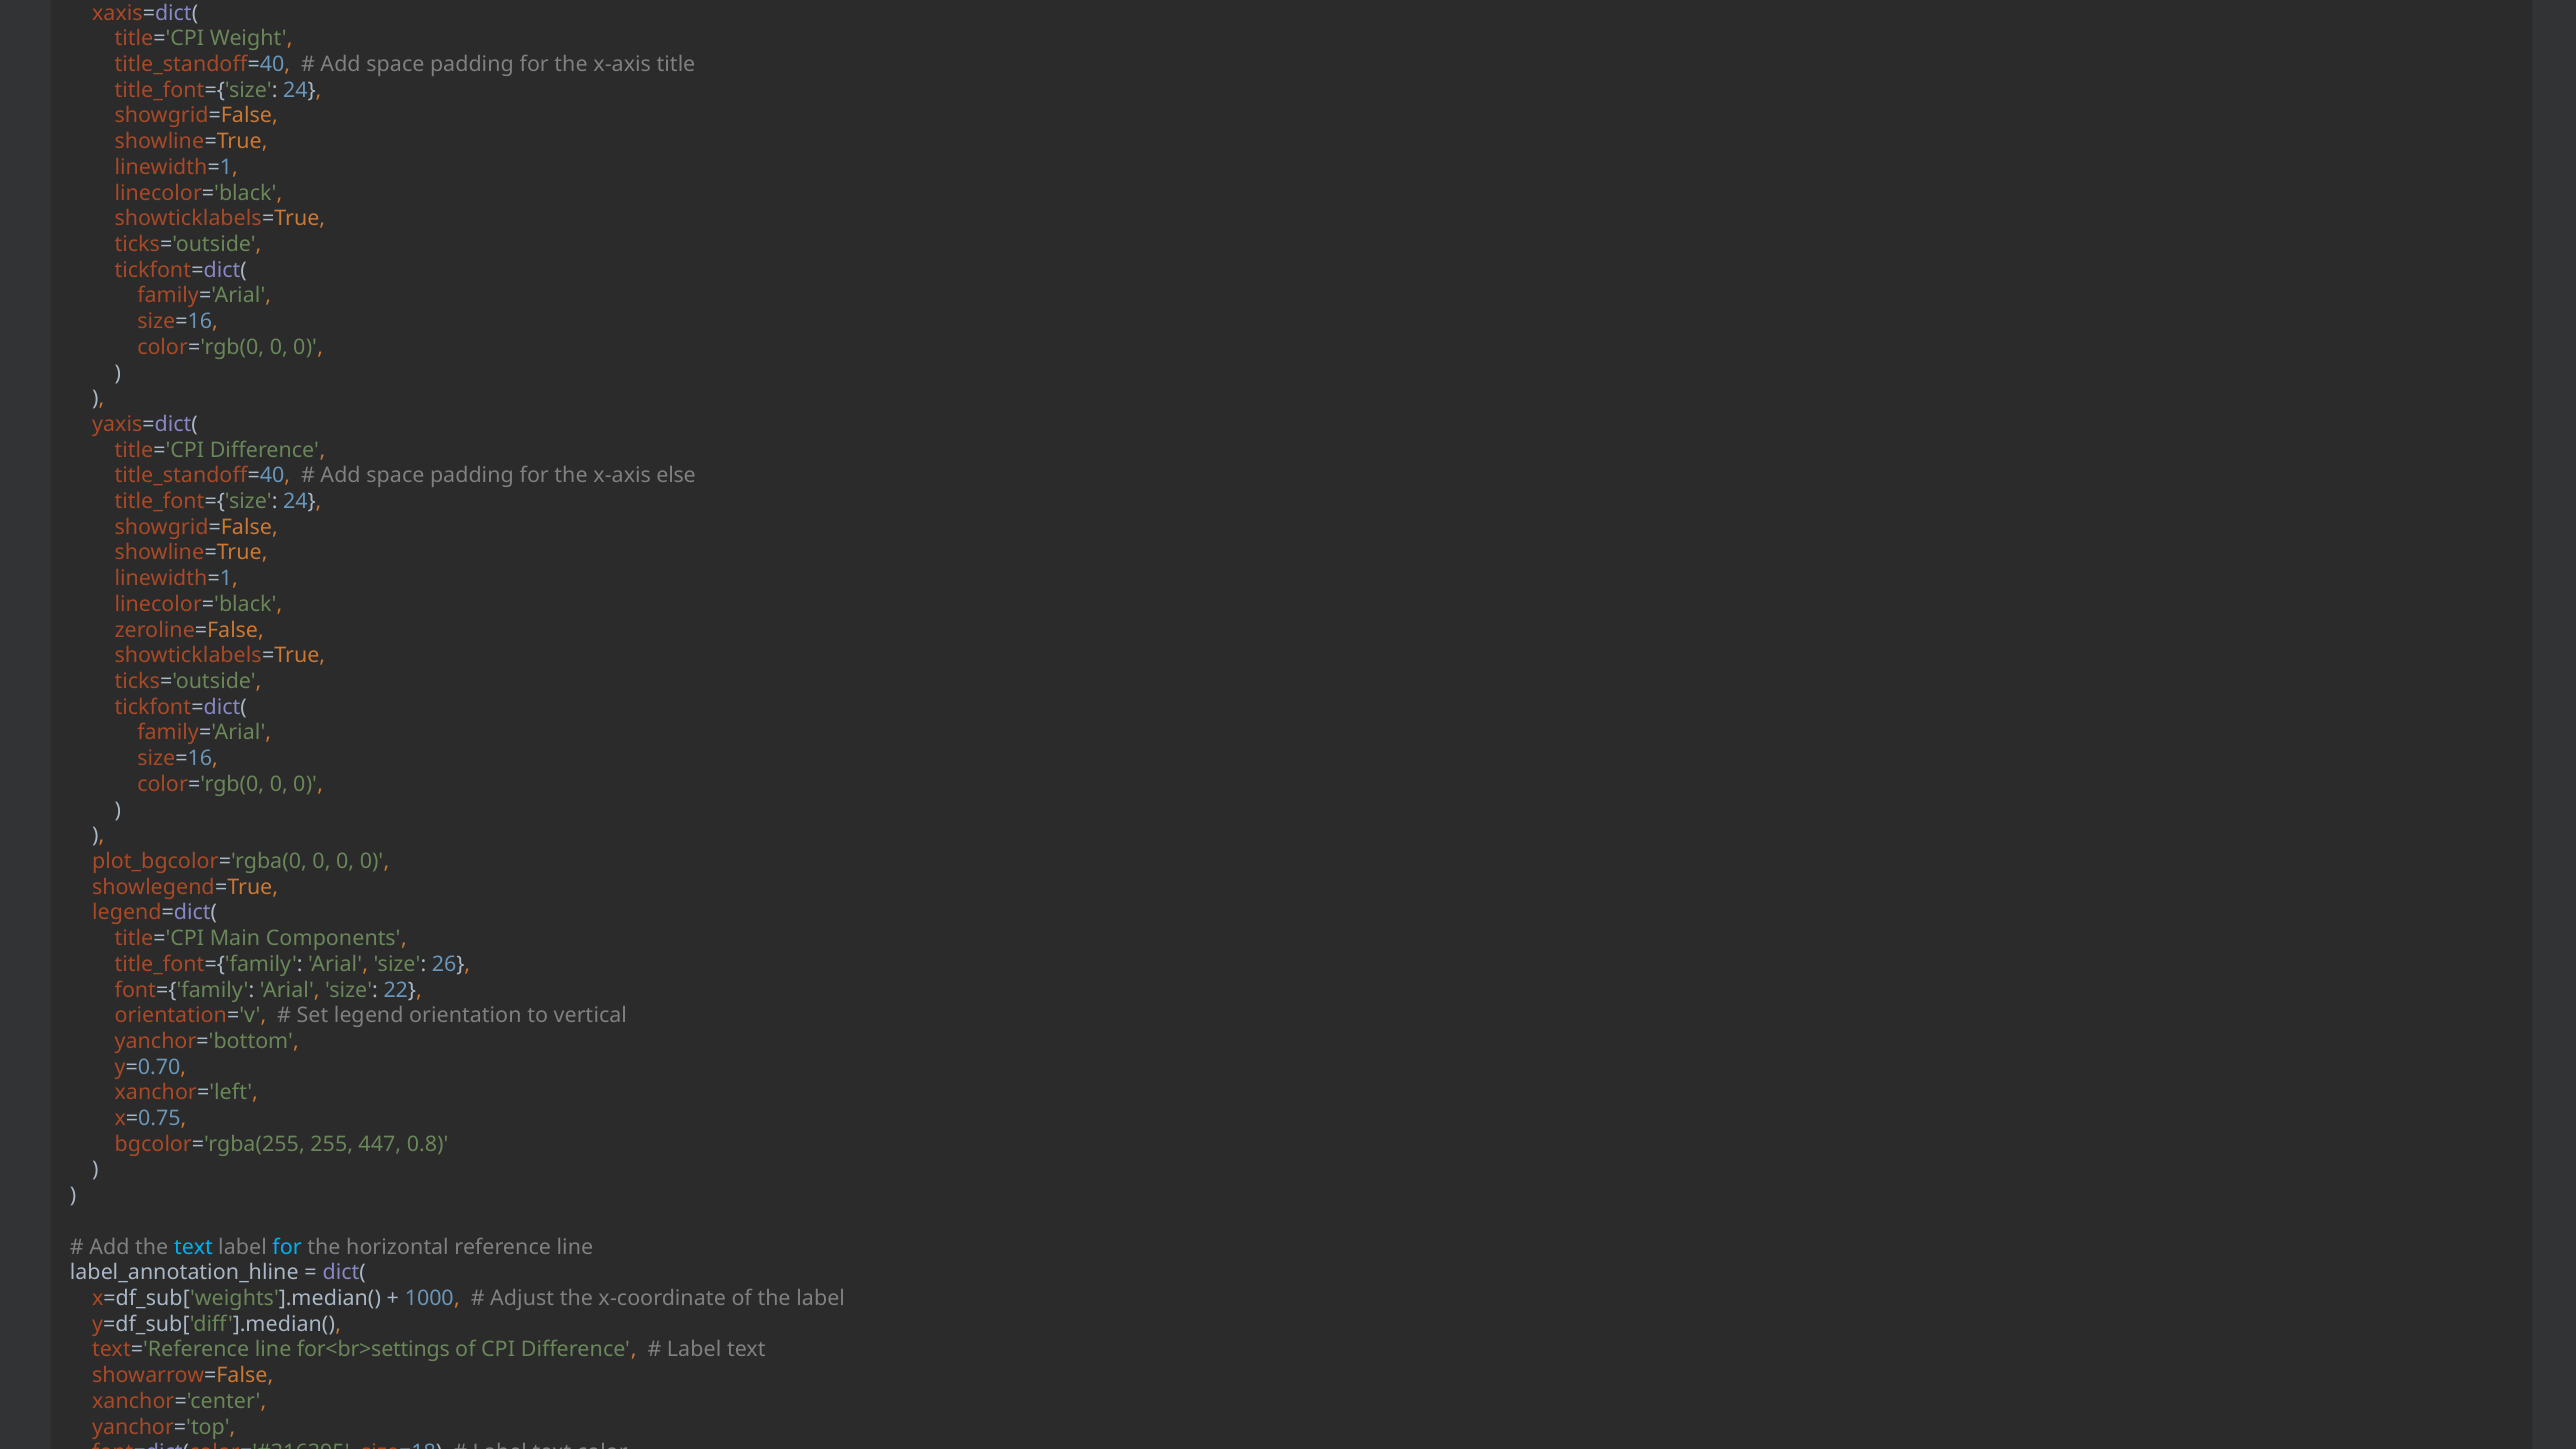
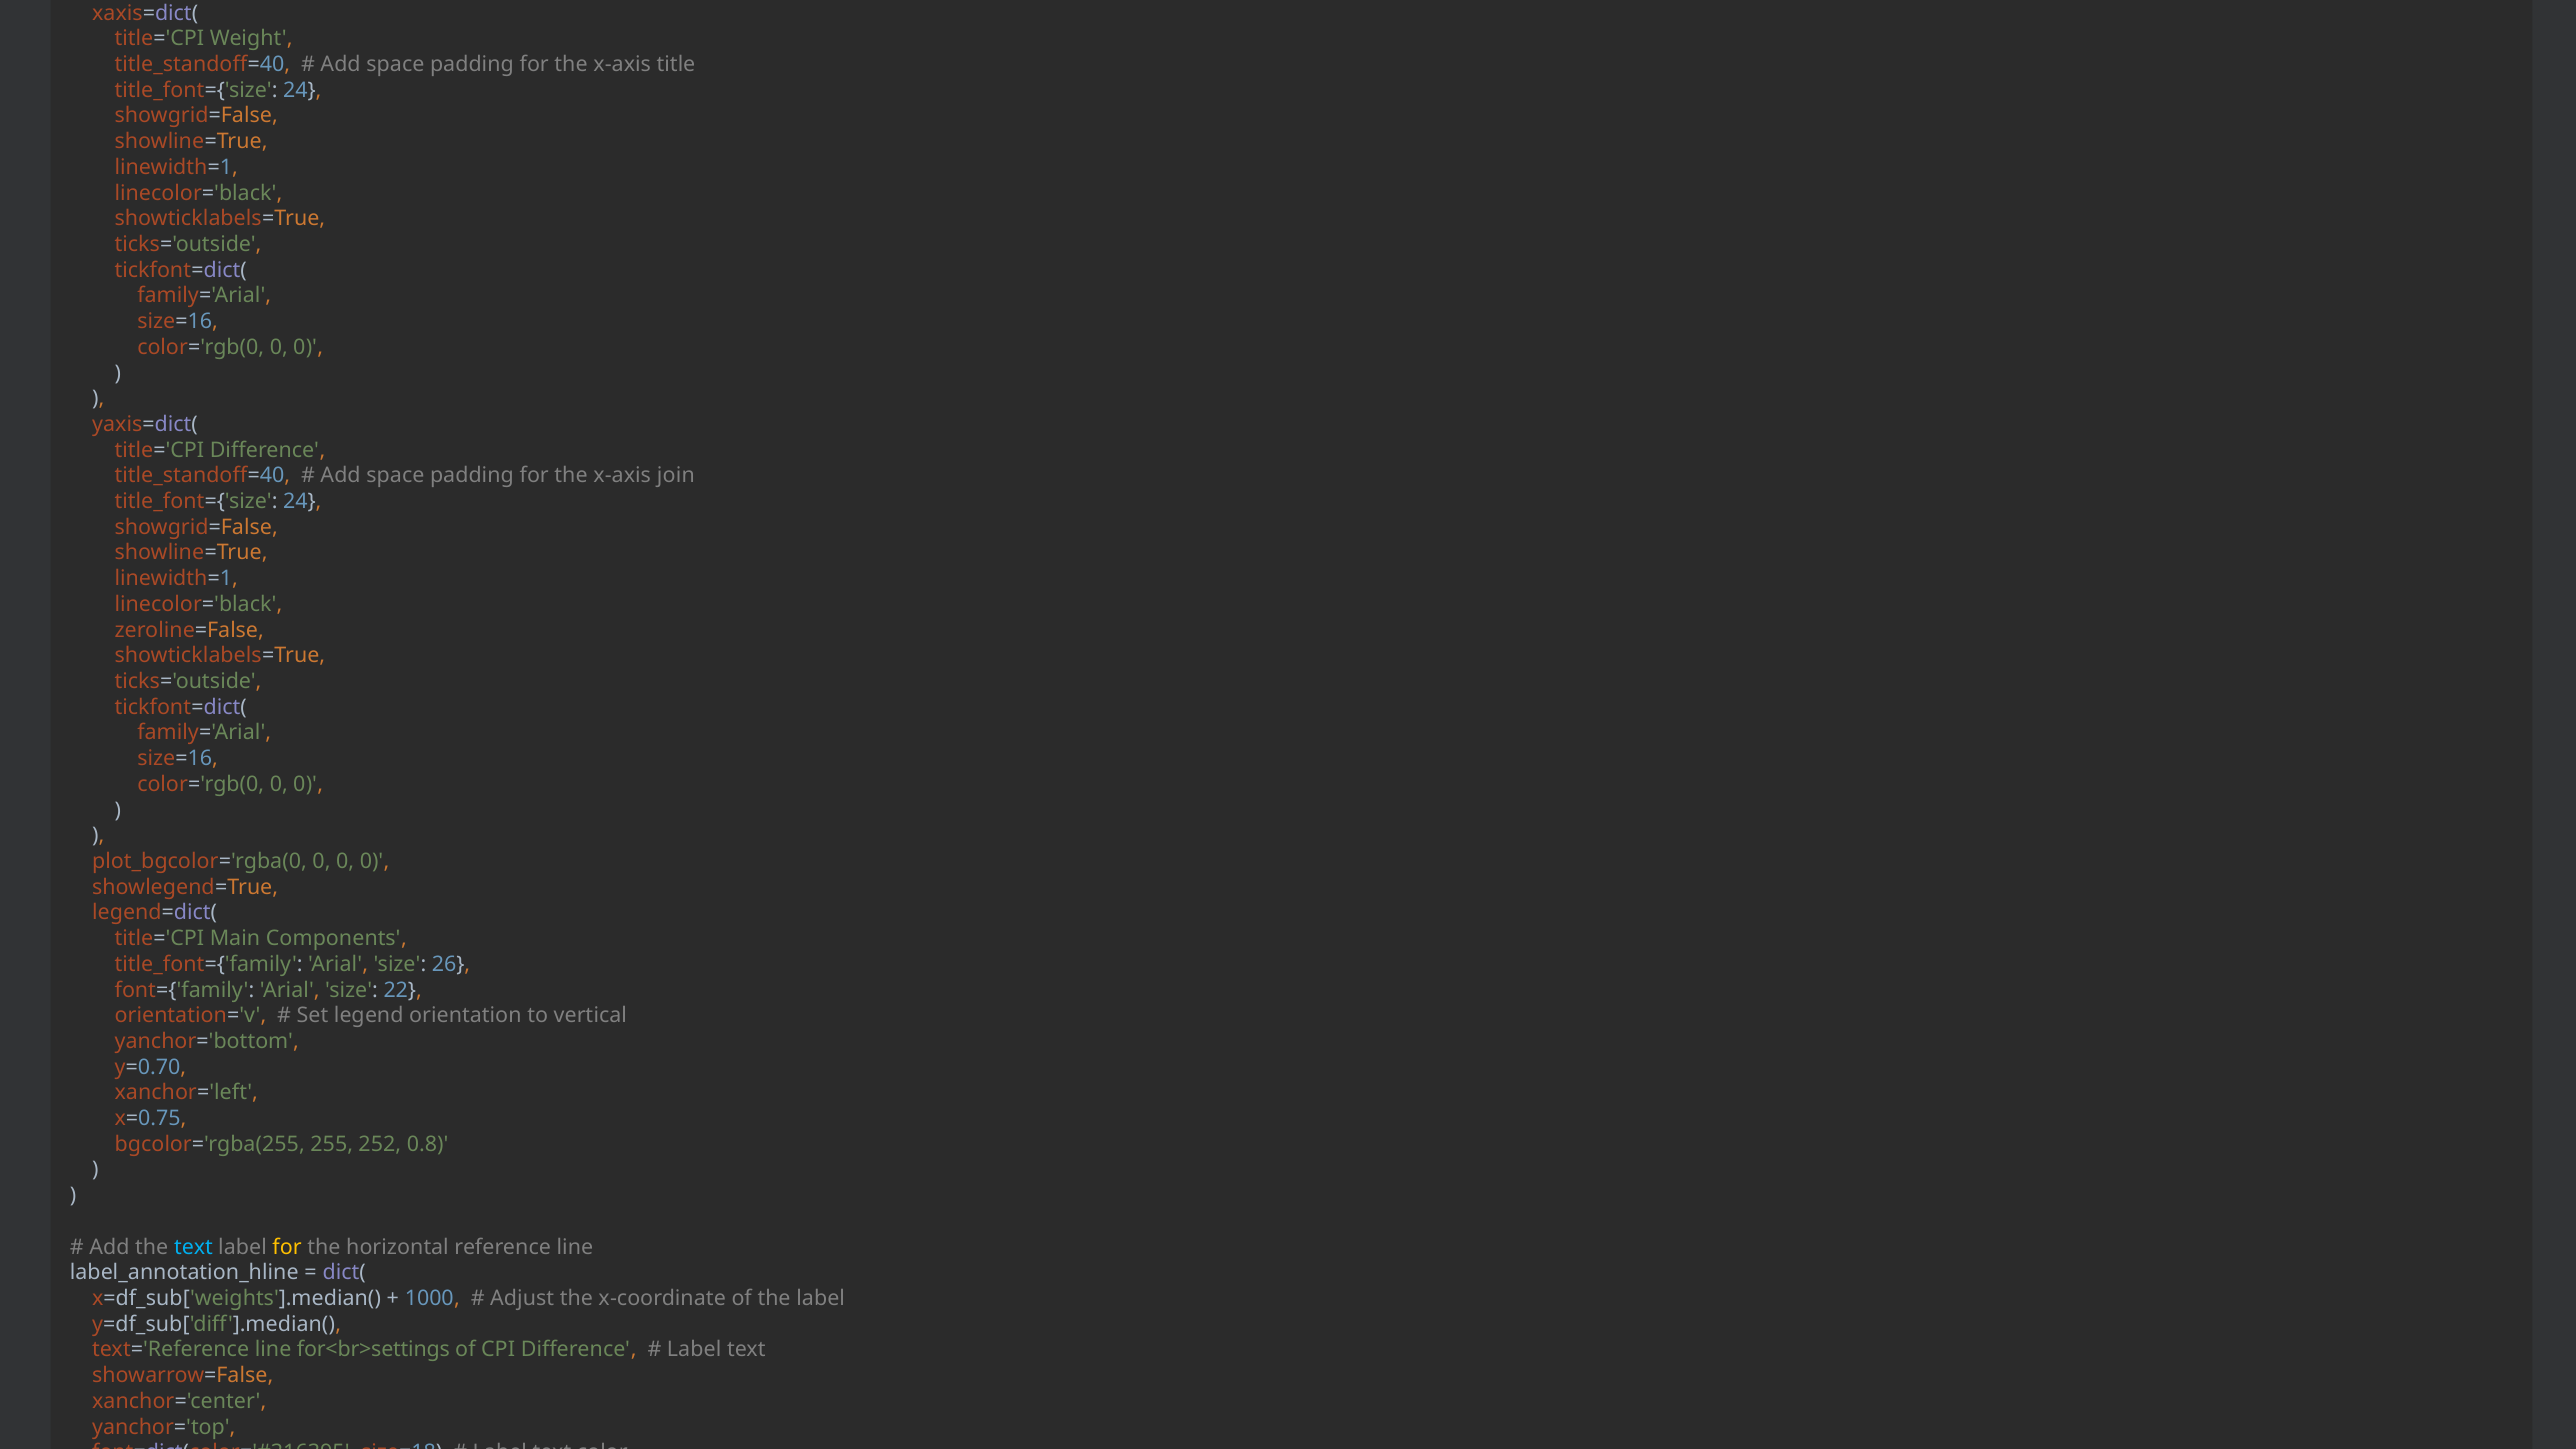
x-axis else: else -> join
447: 447 -> 252
for at (287, 1247) colour: light blue -> yellow
